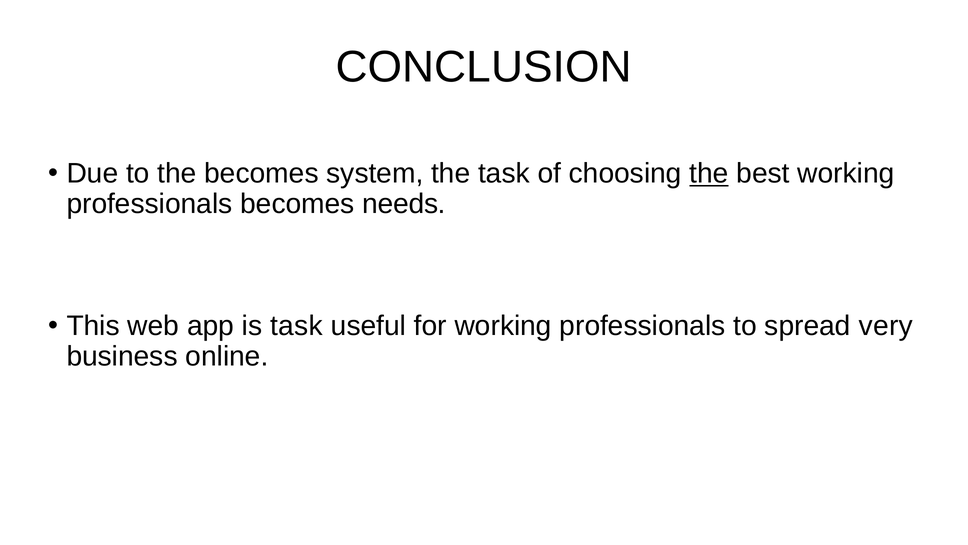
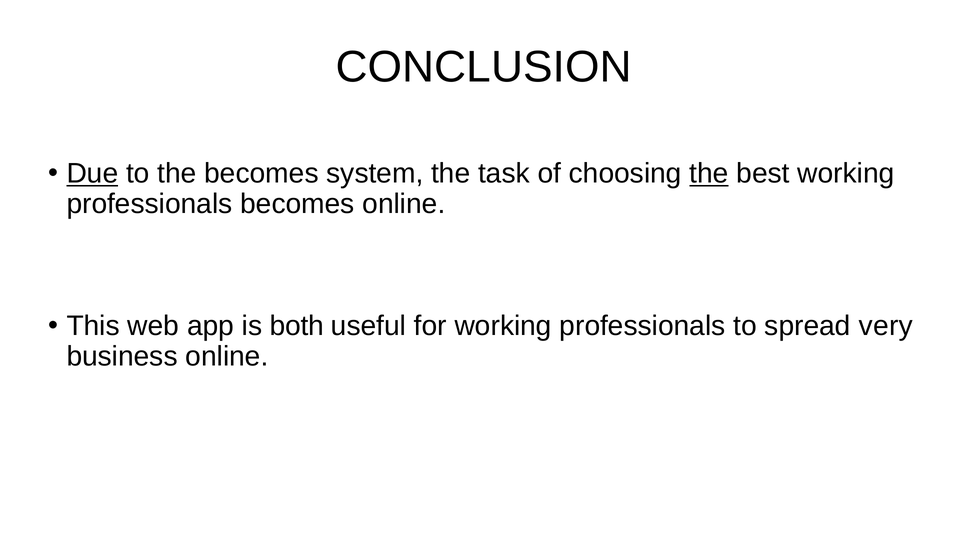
Due underline: none -> present
becomes needs: needs -> online
is task: task -> both
